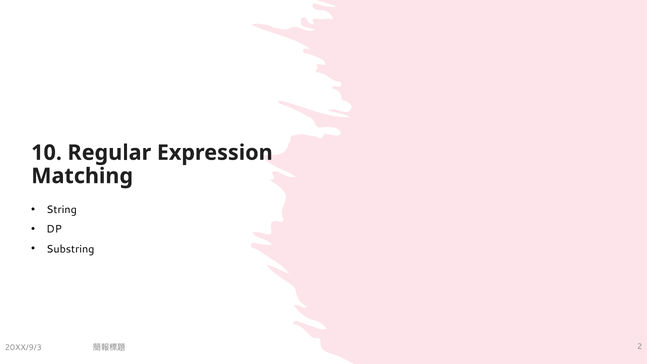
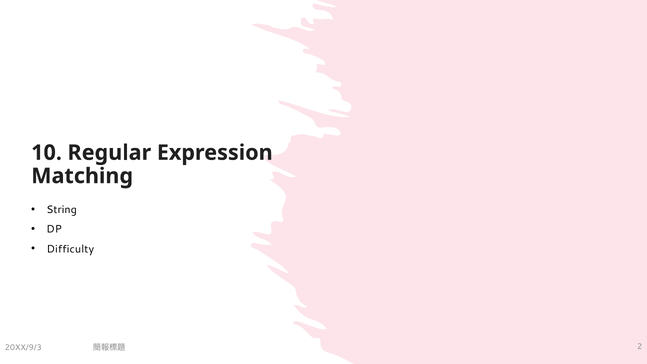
Substring: Substring -> Difficulty
